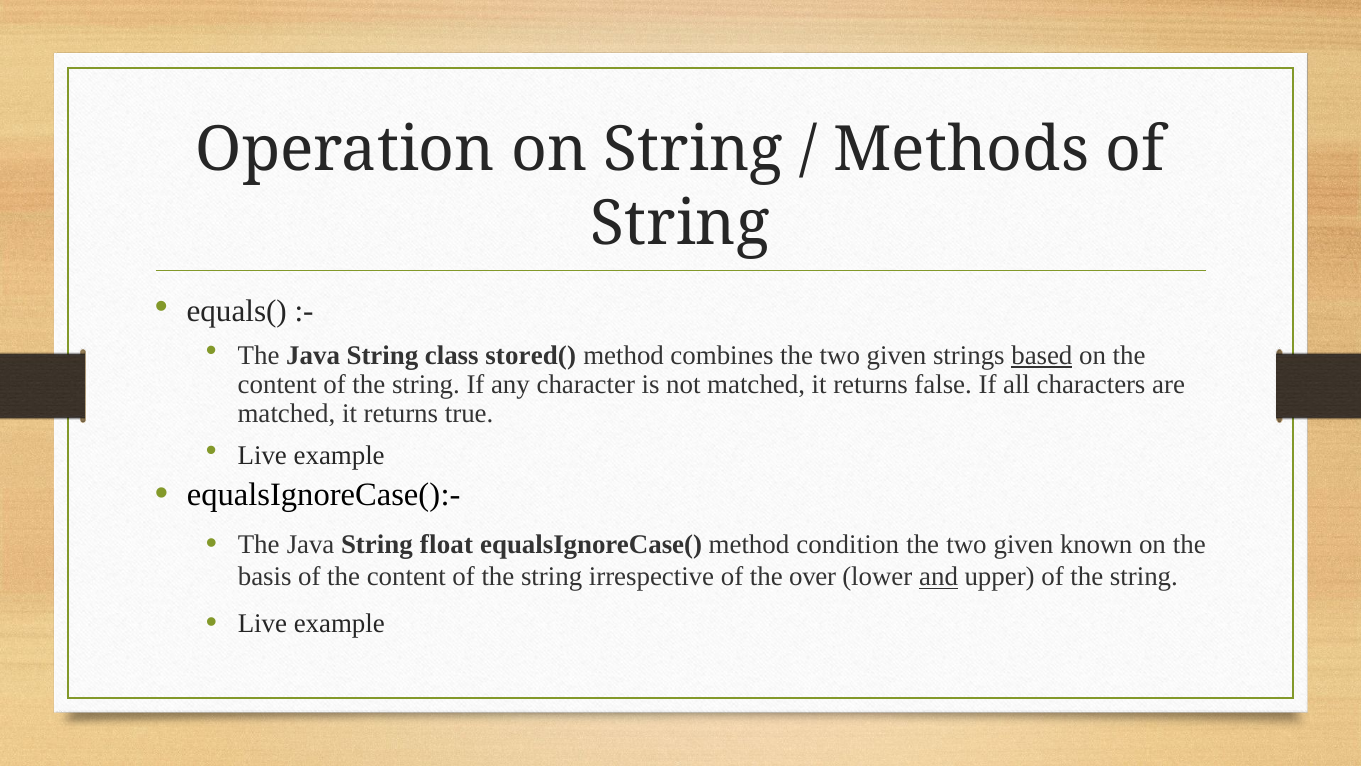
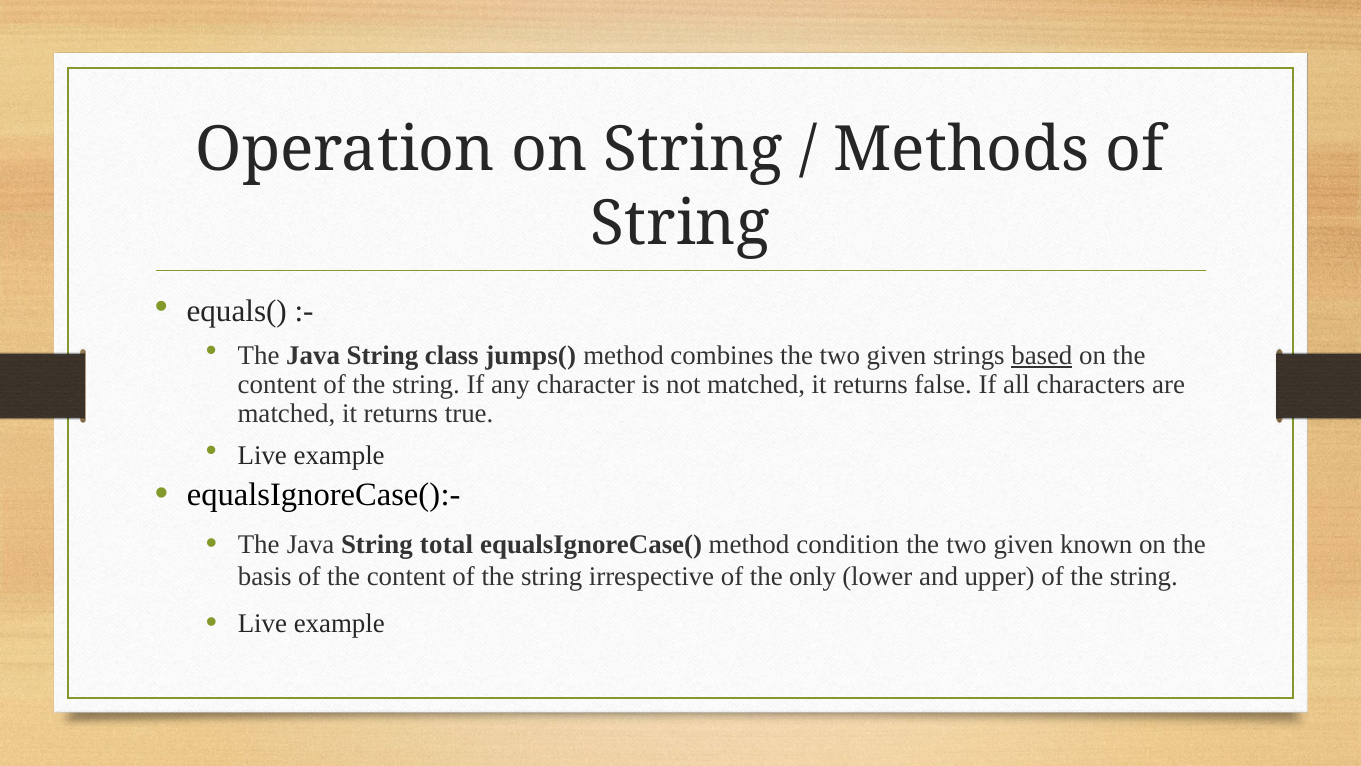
stored(: stored( -> jumps(
float: float -> total
over: over -> only
and underline: present -> none
